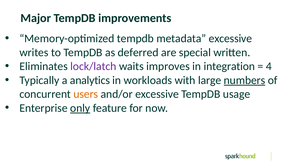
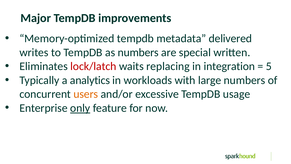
metadata excessive: excessive -> delivered
as deferred: deferred -> numbers
lock/latch colour: purple -> red
improves: improves -> replacing
4: 4 -> 5
numbers at (245, 80) underline: present -> none
